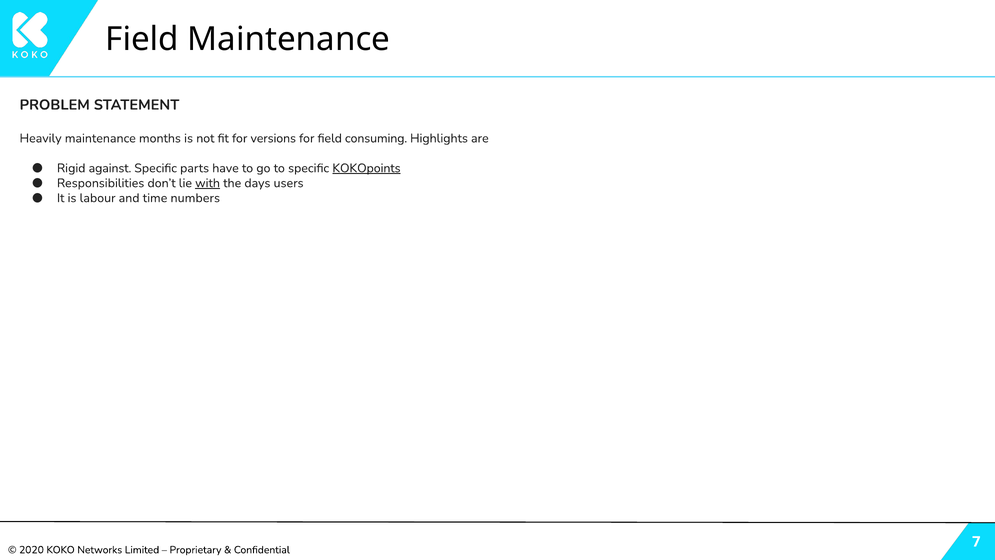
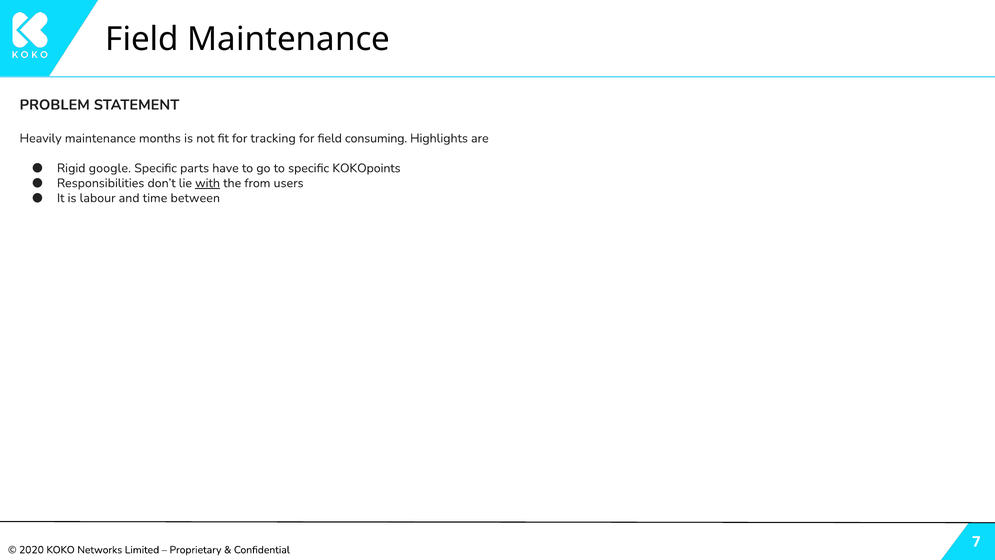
versions: versions -> tracking
against: against -> google
KOKOpoints underline: present -> none
days: days -> from
numbers: numbers -> between
